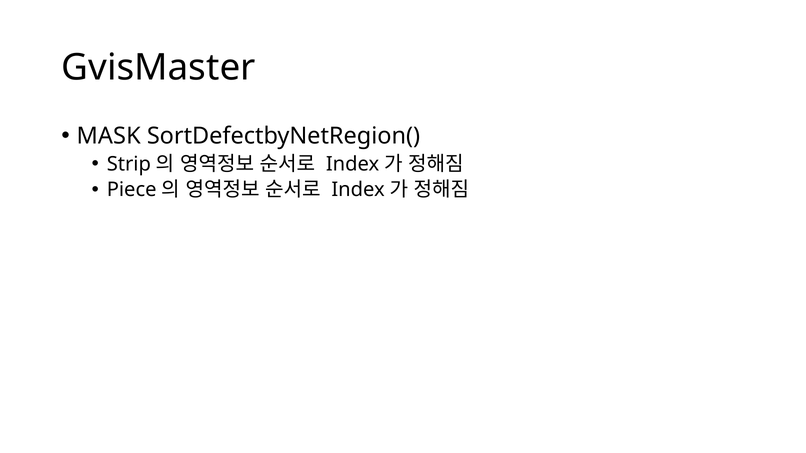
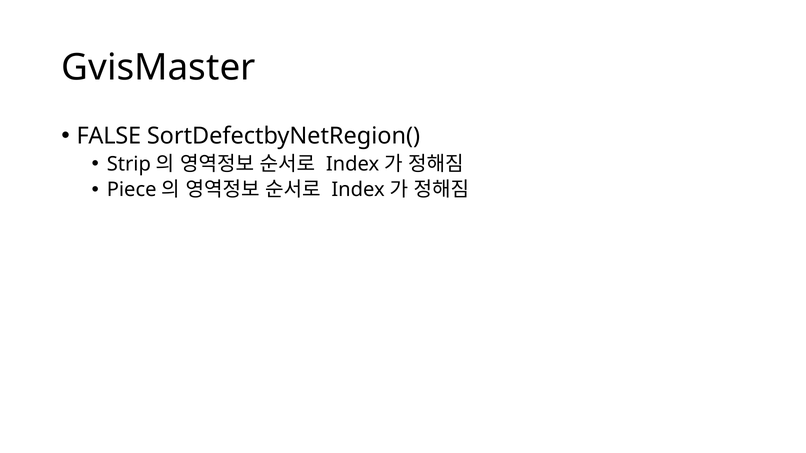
MASK: MASK -> FALSE
